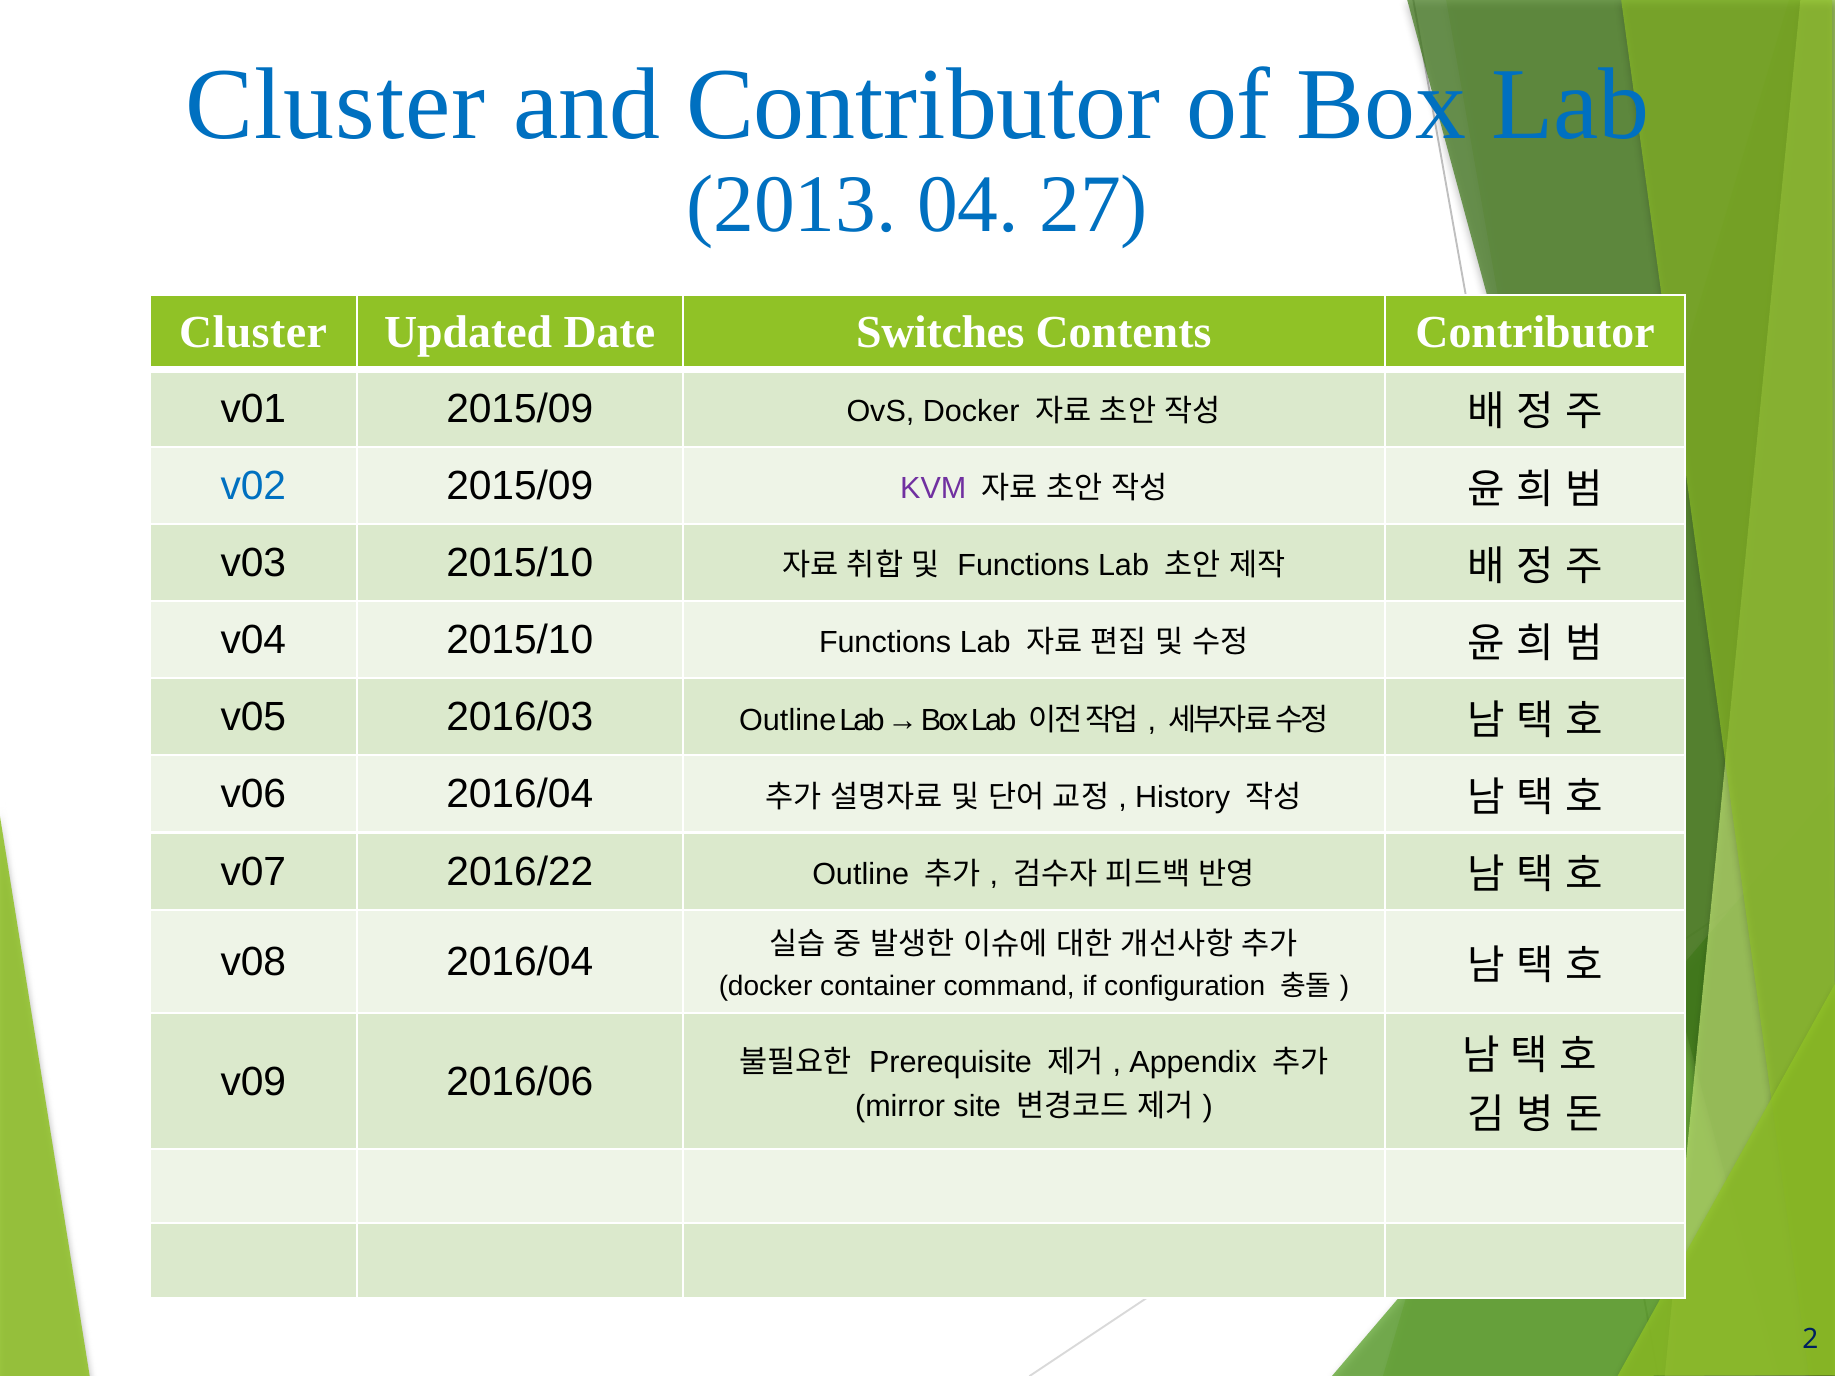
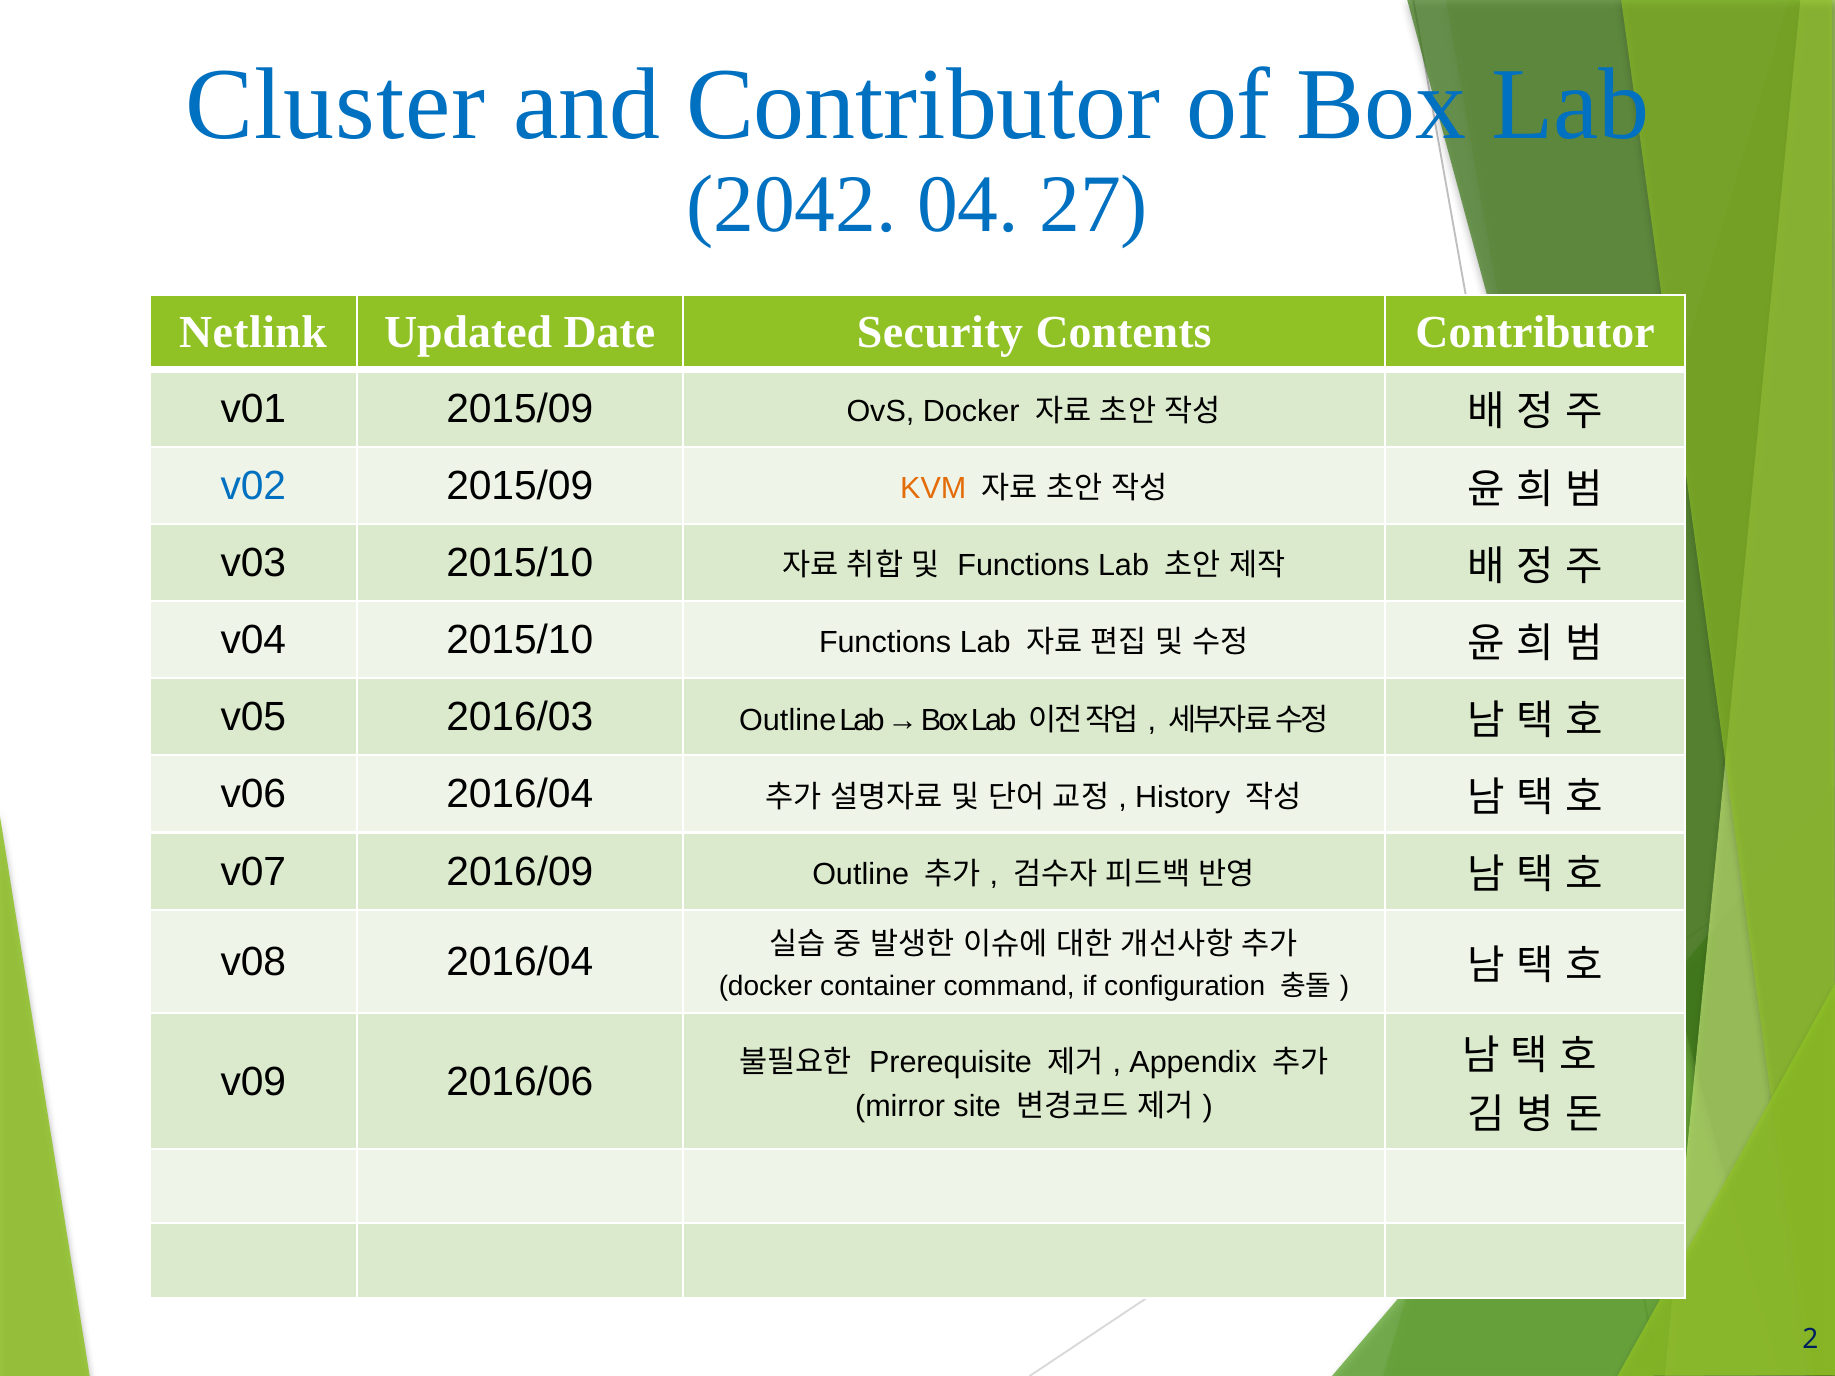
2013: 2013 -> 2042
Cluster at (253, 333): Cluster -> Netlink
Switches: Switches -> Security
KVM colour: purple -> orange
2016/22: 2016/22 -> 2016/09
